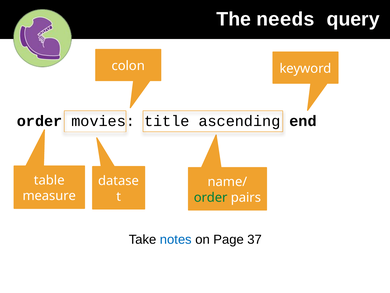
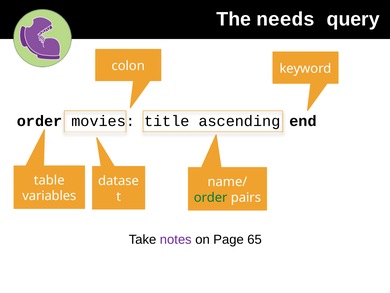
measure: measure -> variables
notes colour: blue -> purple
37: 37 -> 65
